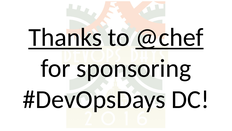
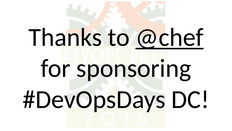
Thanks underline: present -> none
